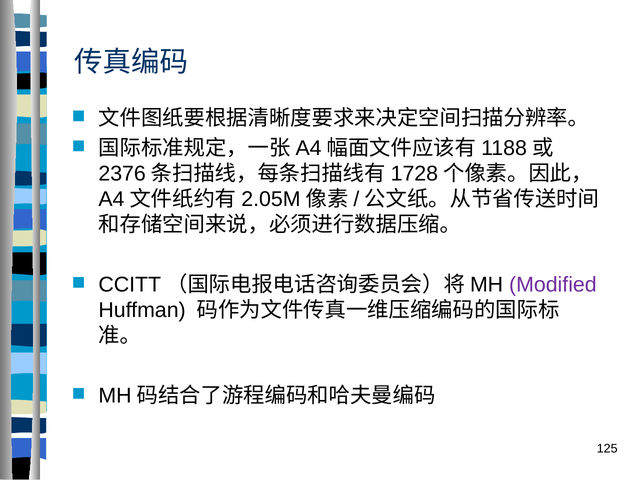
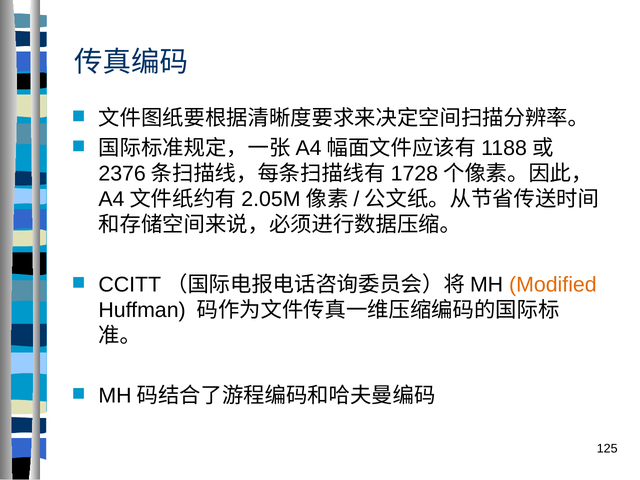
Modified colour: purple -> orange
